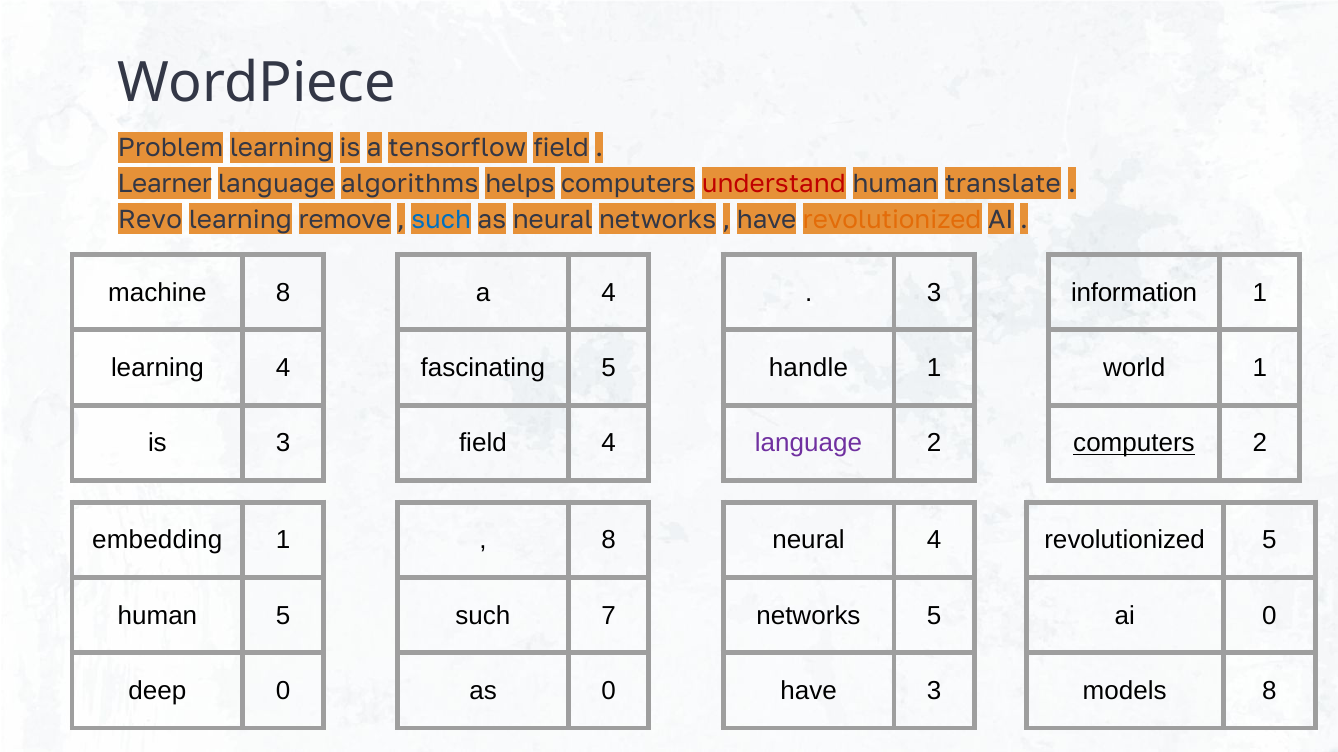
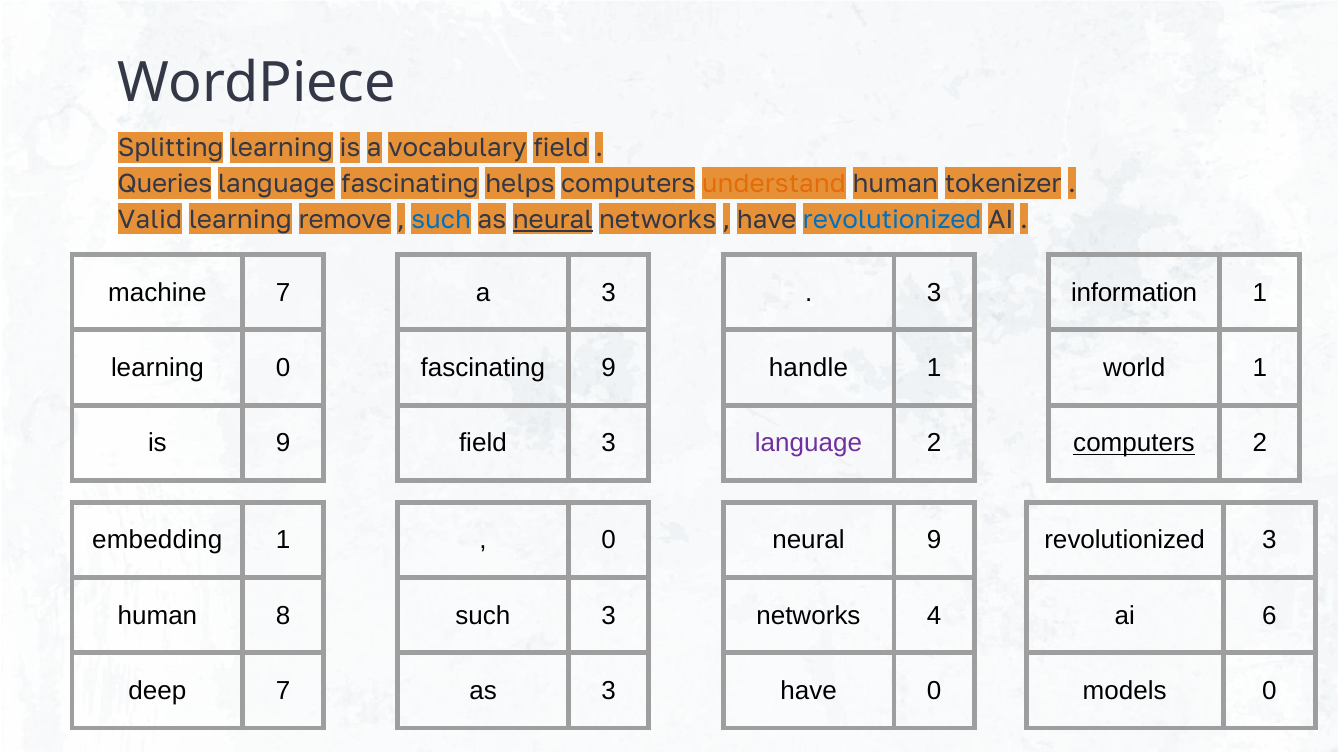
Problem: Problem -> Splitting
tensorflow: tensorflow -> vocabulary
Learner: Learner -> Queries
language algorithms: algorithms -> fascinating
understand colour: red -> orange
translate: translate -> tokenizer
Revo: Revo -> Valid
neural at (553, 220) underline: none -> present
revolutionized at (892, 220) colour: orange -> blue
machine 8: 8 -> 7
a 4: 4 -> 3
learning 4: 4 -> 0
fascinating 5: 5 -> 9
is 3: 3 -> 9
field 4: 4 -> 3
8 at (609, 541): 8 -> 0
neural 4: 4 -> 9
revolutionized 5: 5 -> 3
human 5: 5 -> 8
such 7: 7 -> 3
networks 5: 5 -> 4
ai 0: 0 -> 6
deep 0: 0 -> 7
as 0: 0 -> 3
have 3: 3 -> 0
models 8: 8 -> 0
